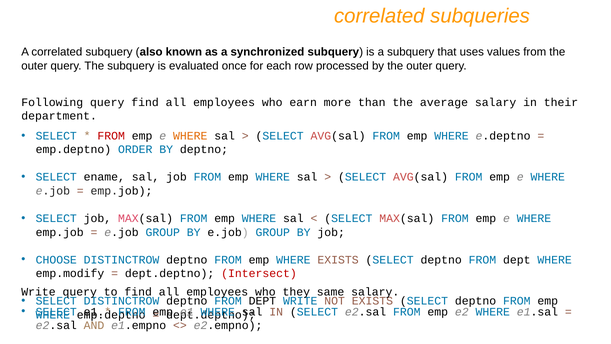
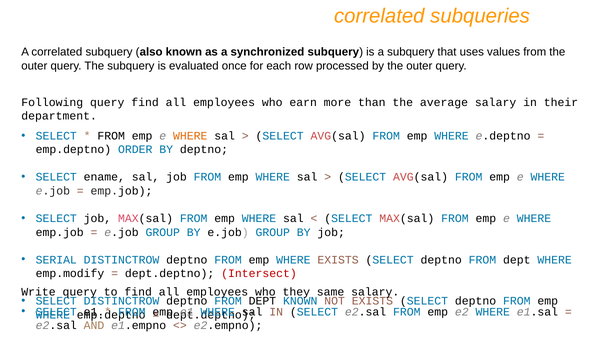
FROM at (111, 136) colour: red -> black
CHOOSE: CHOOSE -> SERIAL
DEPT WRITE: WRITE -> KNOWN
